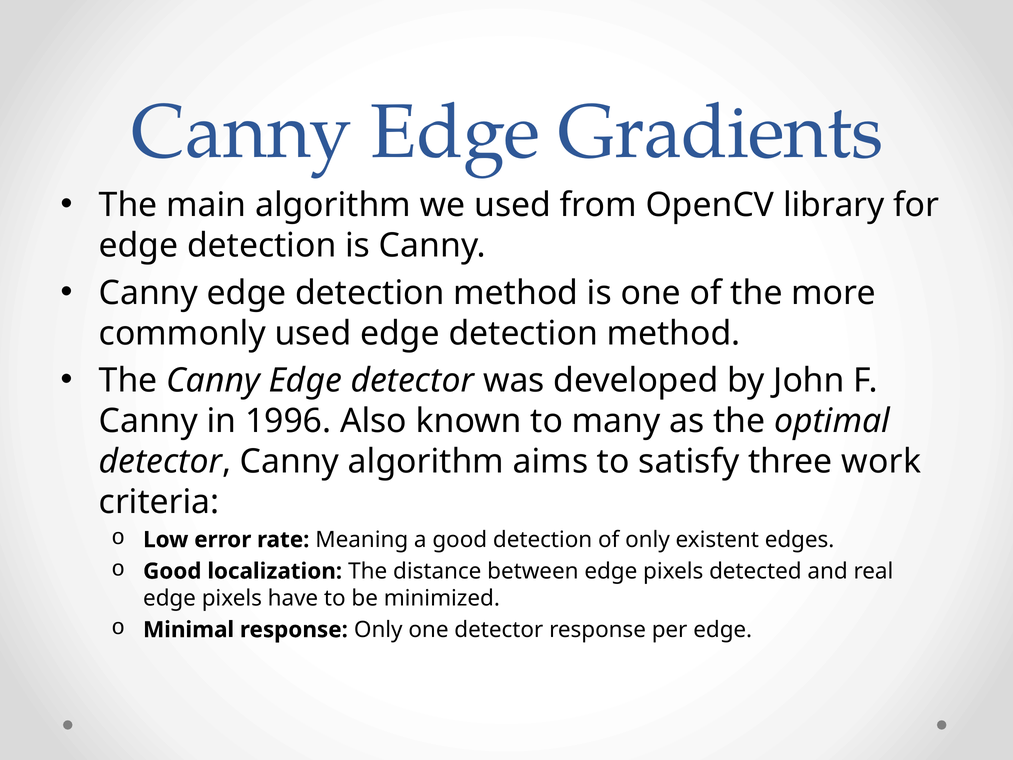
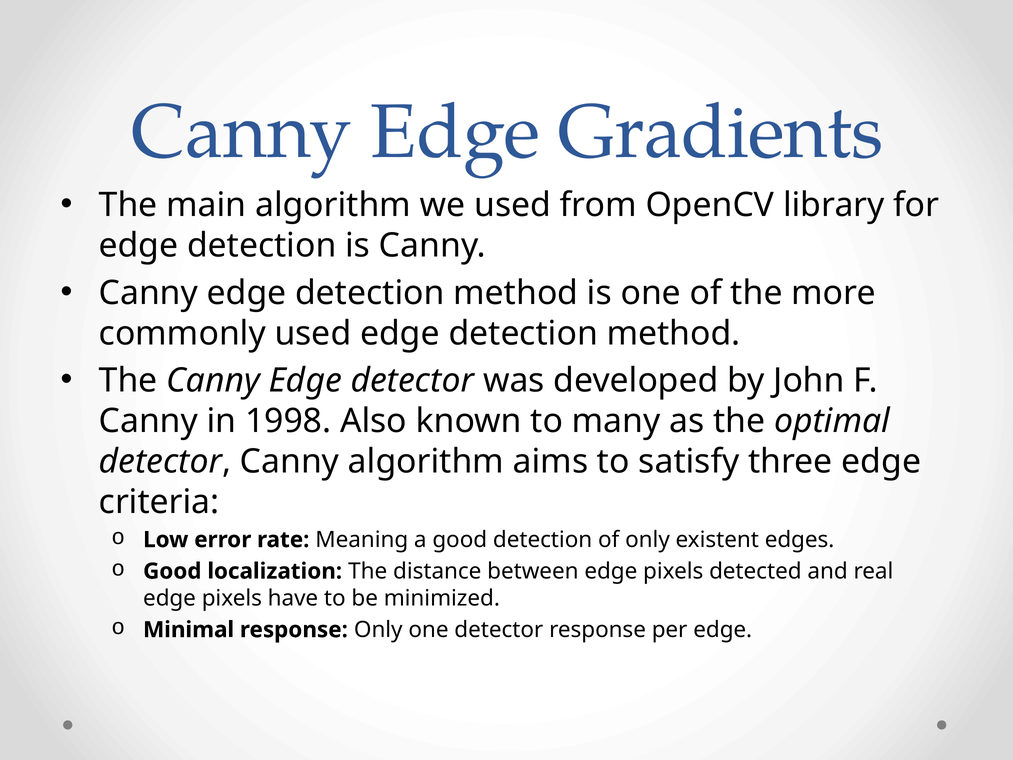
1996: 1996 -> 1998
three work: work -> edge
